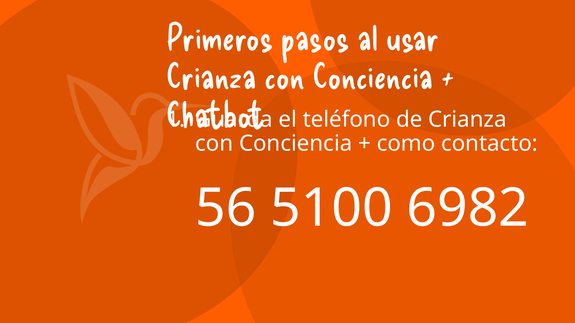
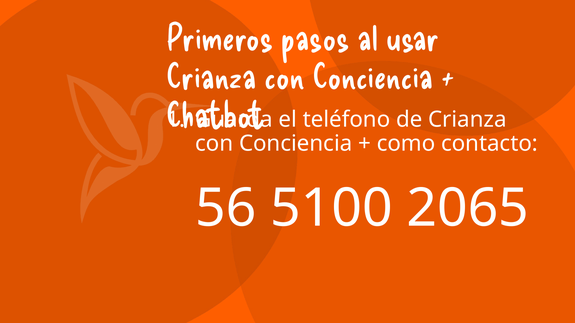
6982: 6982 -> 2065
